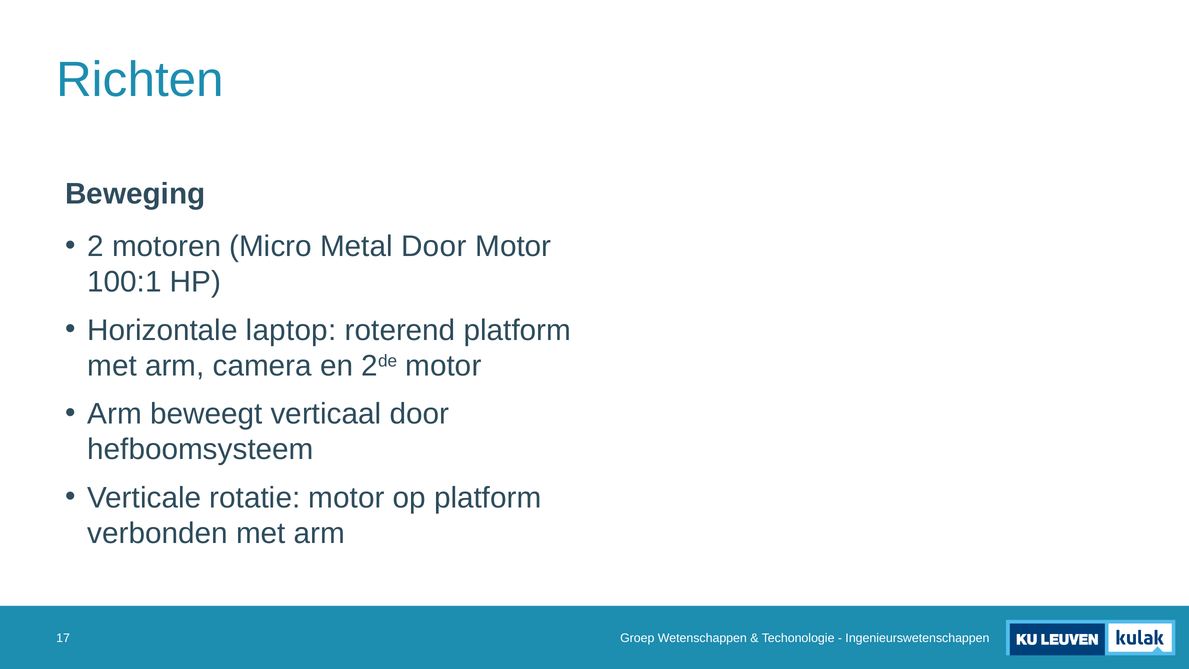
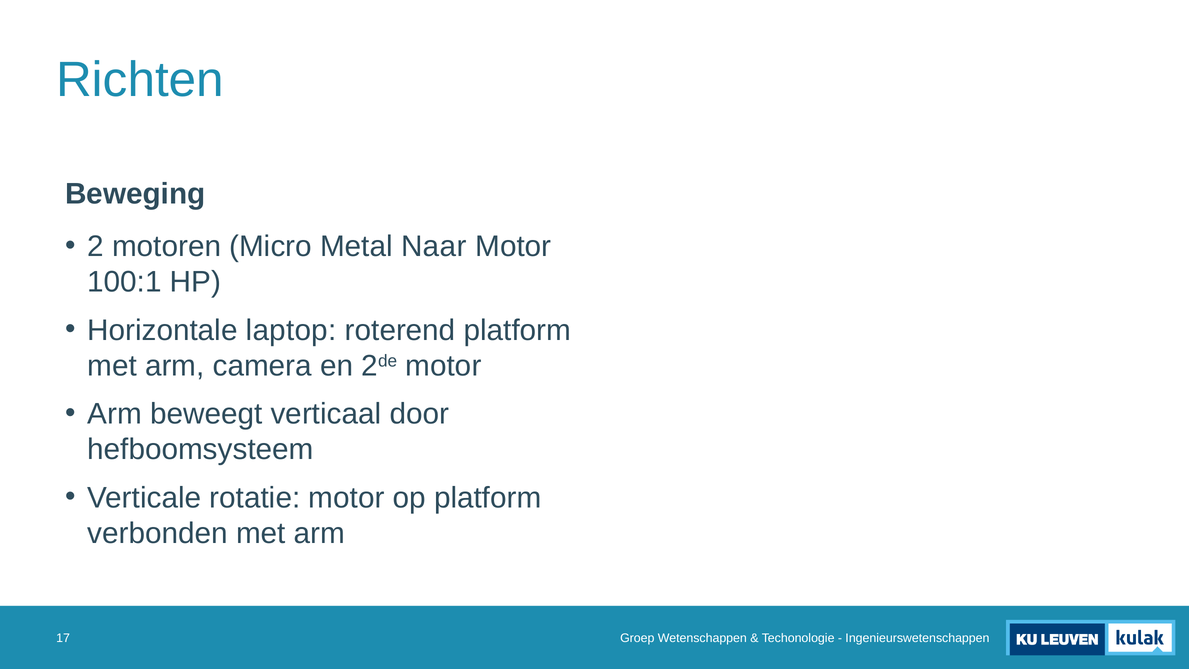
Metal Door: Door -> Naar
